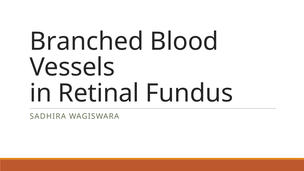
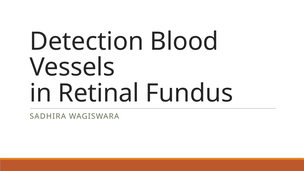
Branched: Branched -> Detection
